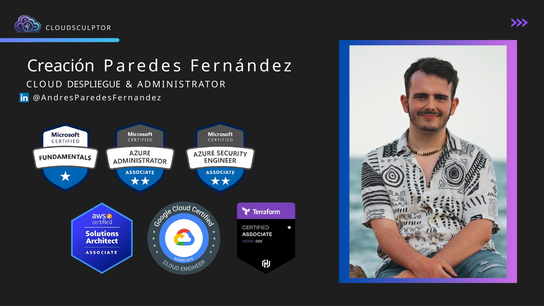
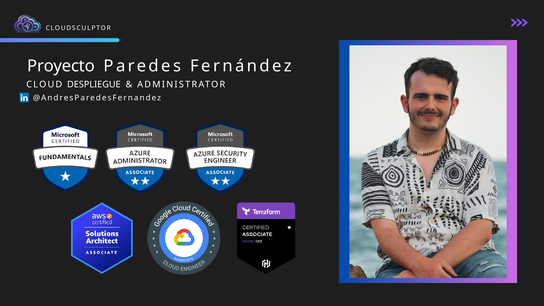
Creación: Creación -> Proyecto
